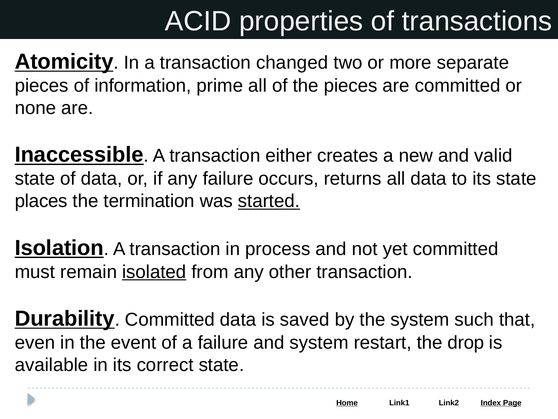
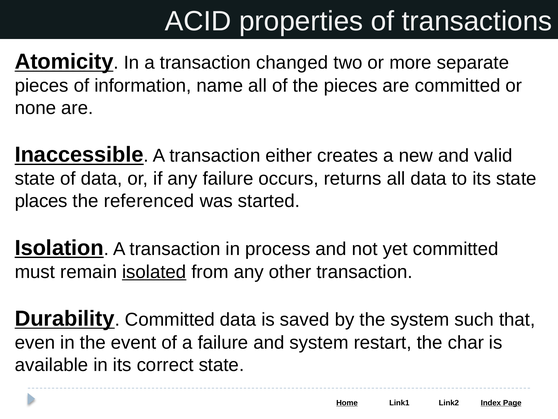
prime: prime -> name
termination: termination -> referenced
started underline: present -> none
drop: drop -> char
